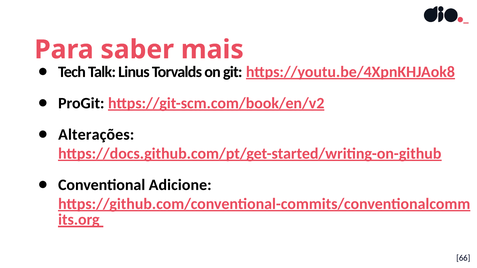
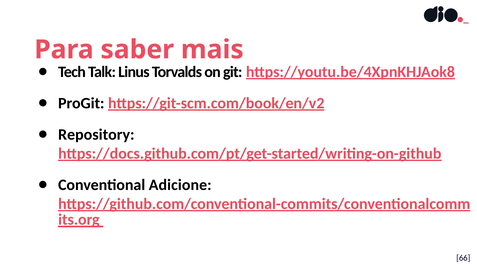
Alterações: Alterações -> Repository
